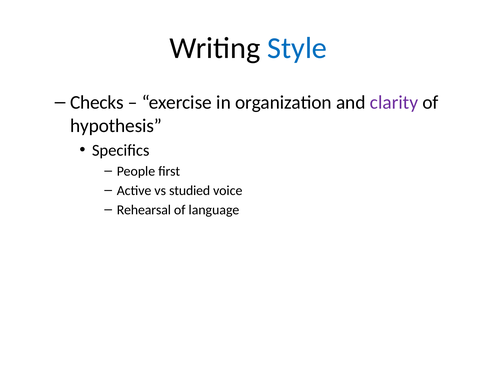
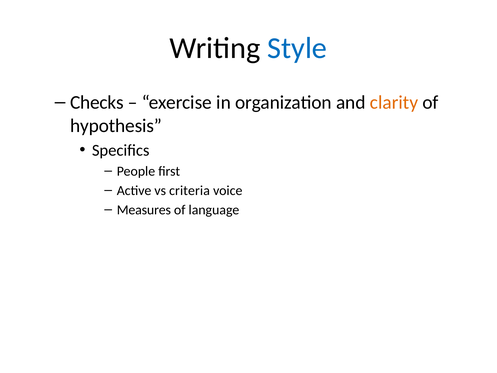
clarity colour: purple -> orange
studied: studied -> criteria
Rehearsal: Rehearsal -> Measures
